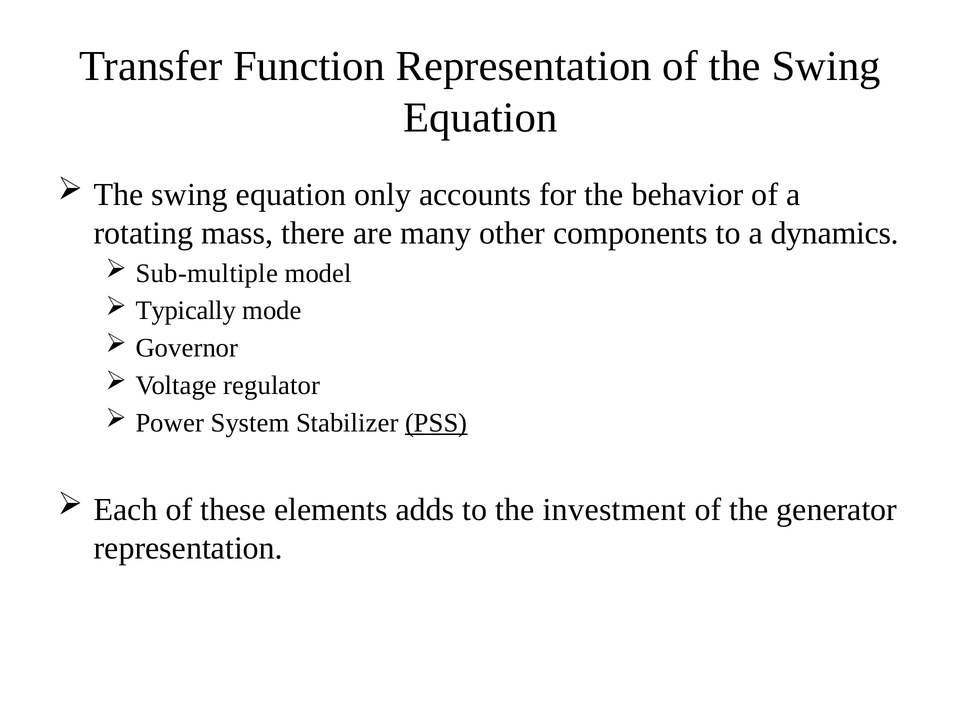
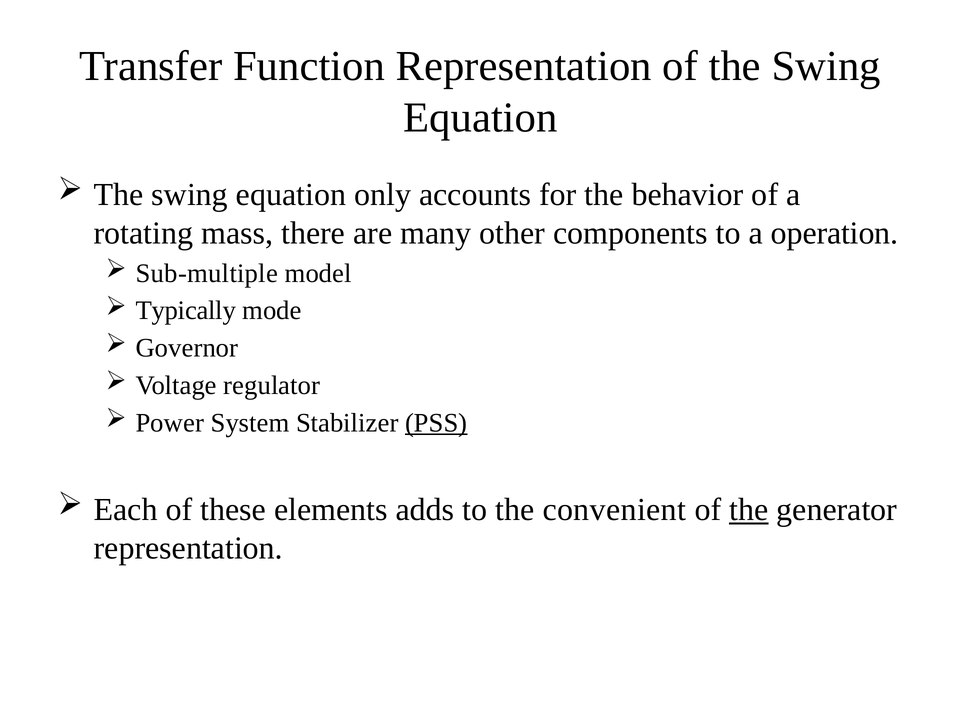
dynamics: dynamics -> operation
investment: investment -> convenient
the at (749, 509) underline: none -> present
